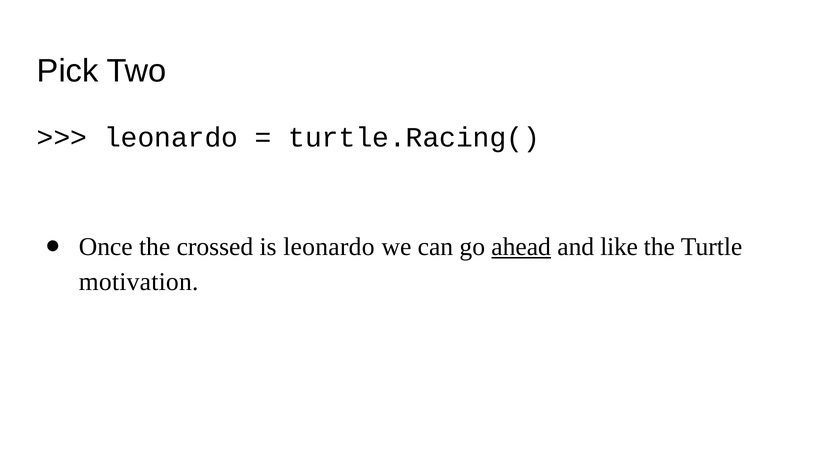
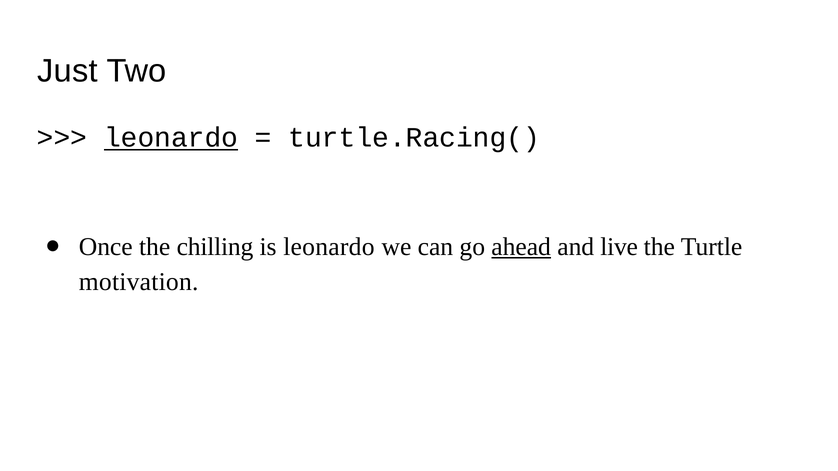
Pick: Pick -> Just
leonardo at (171, 138) underline: none -> present
crossed: crossed -> chilling
like: like -> live
